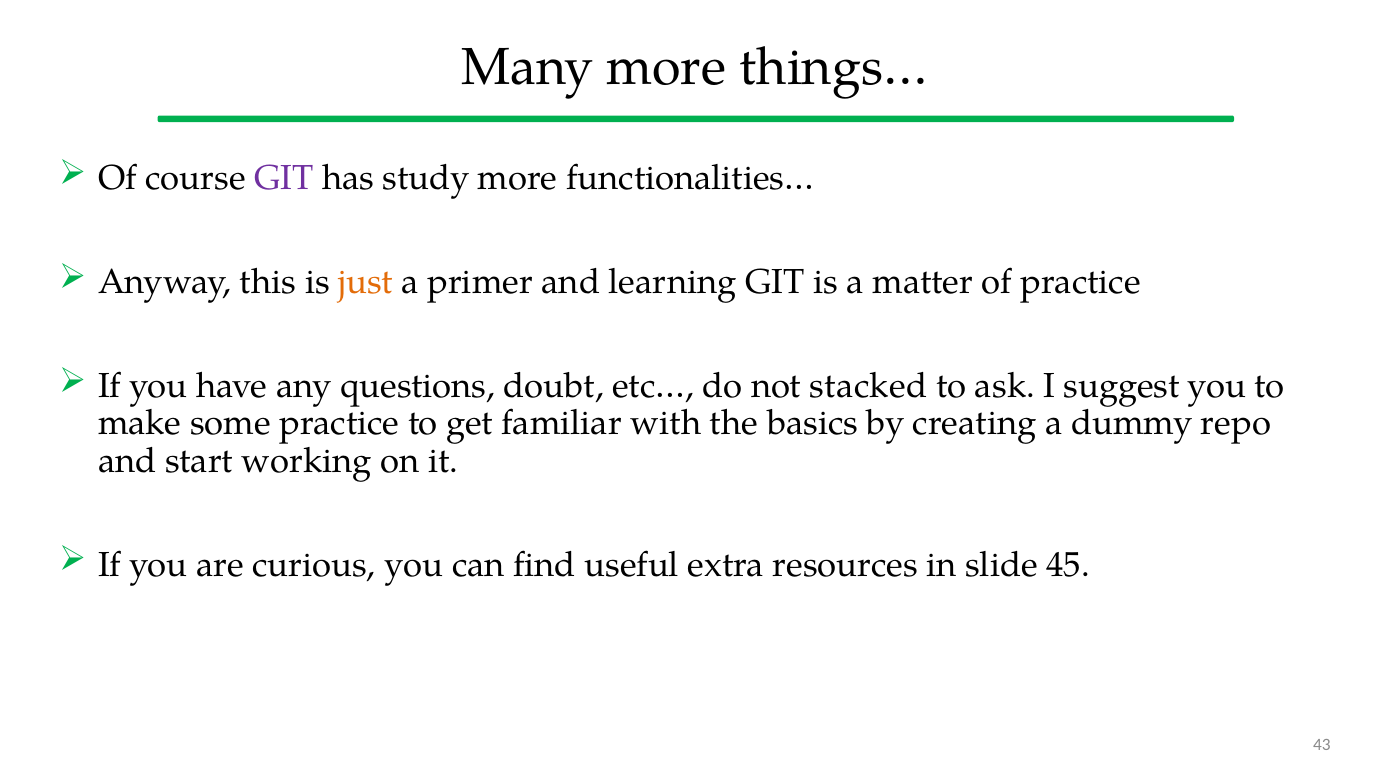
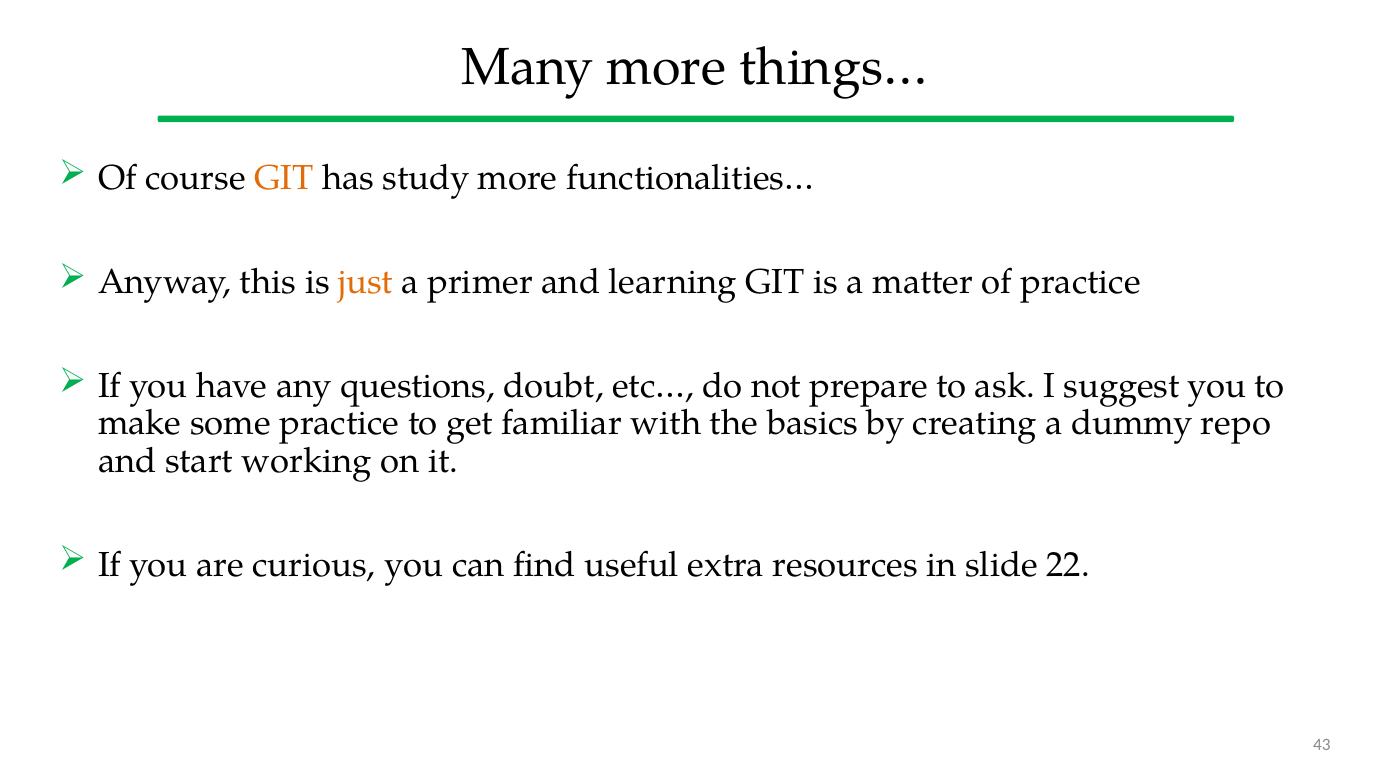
GIT at (284, 178) colour: purple -> orange
stacked: stacked -> prepare
45: 45 -> 22
